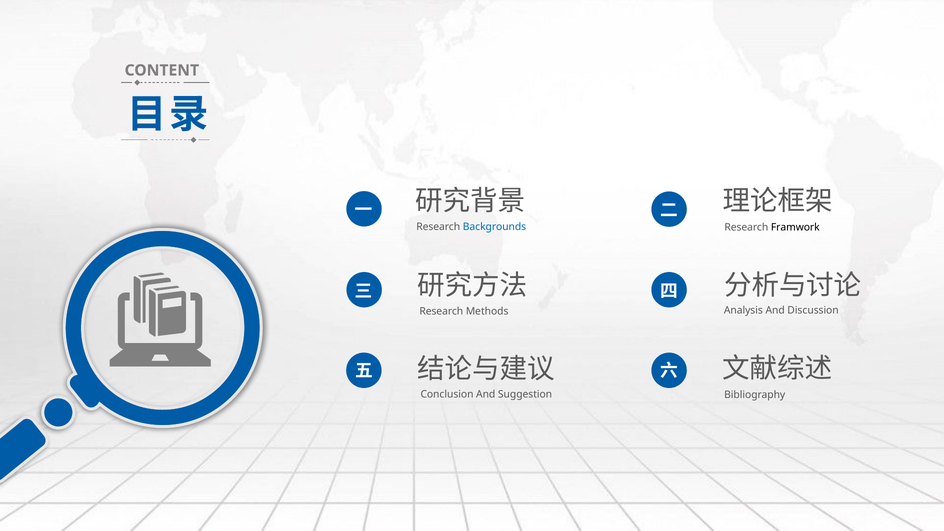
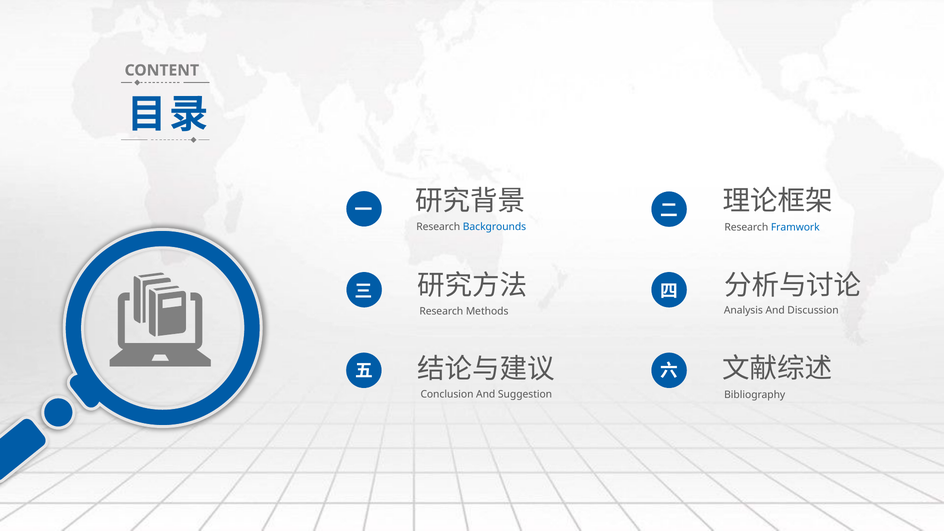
Framwork colour: black -> blue
